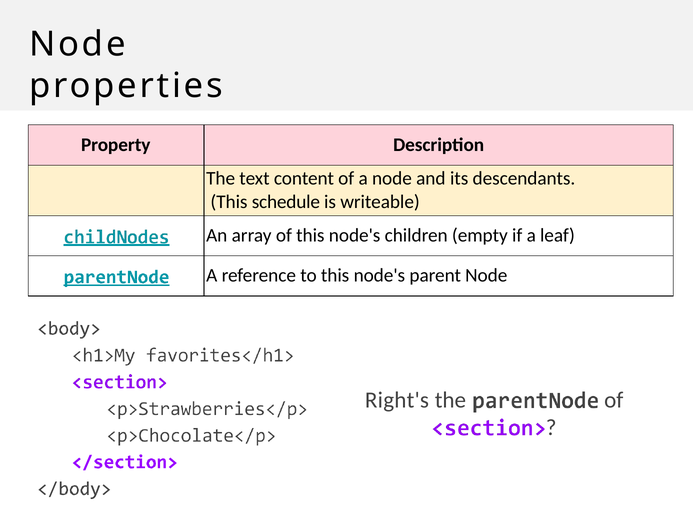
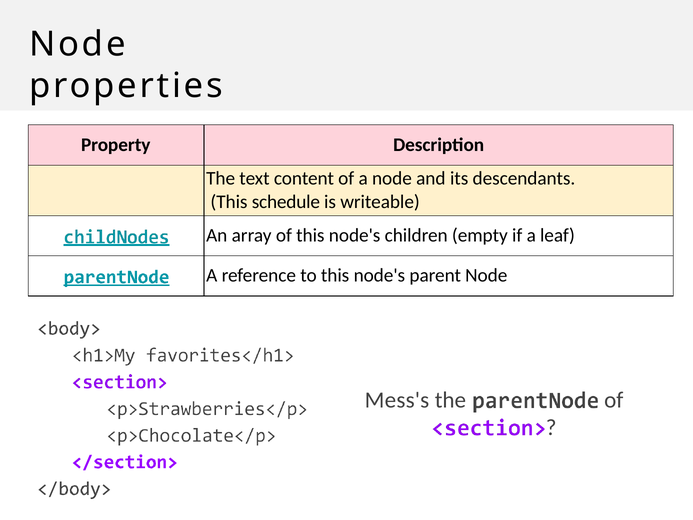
Right's: Right's -> Mess's
